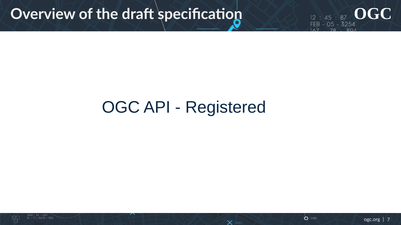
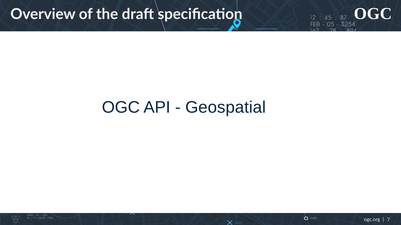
Registered: Registered -> Geospatial
